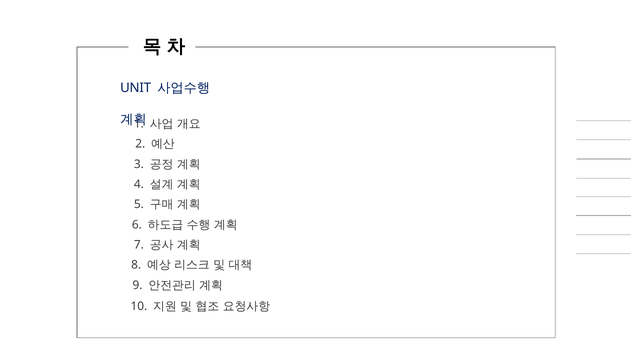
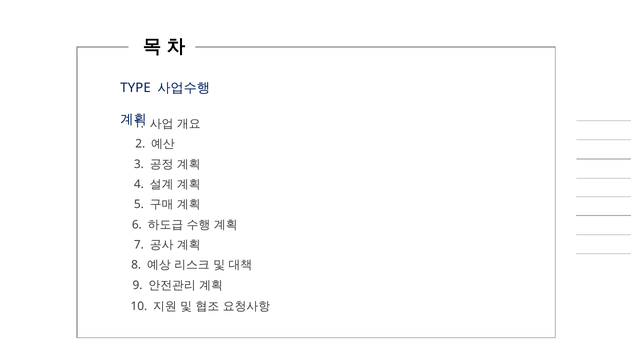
UNIT: UNIT -> TYPE
